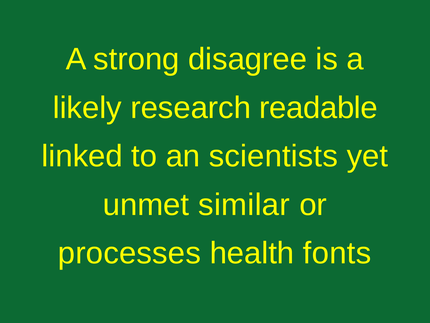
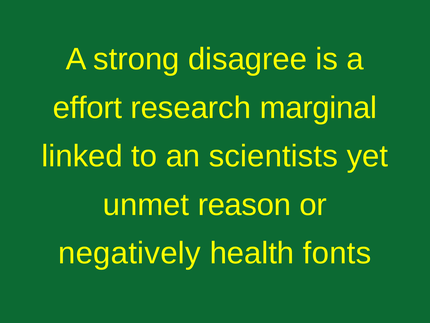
likely: likely -> effort
readable: readable -> marginal
similar: similar -> reason
processes: processes -> negatively
